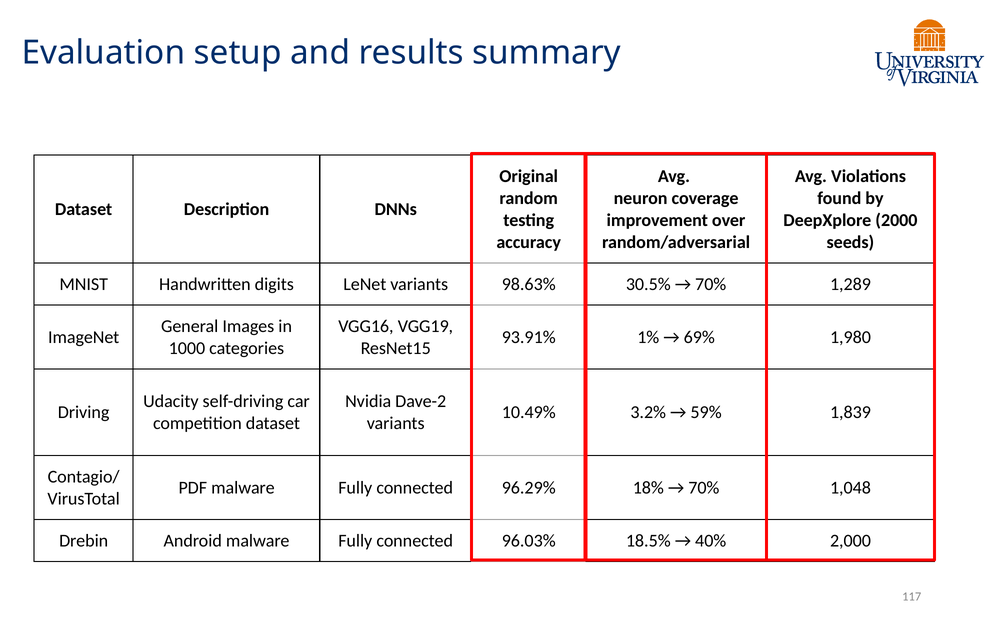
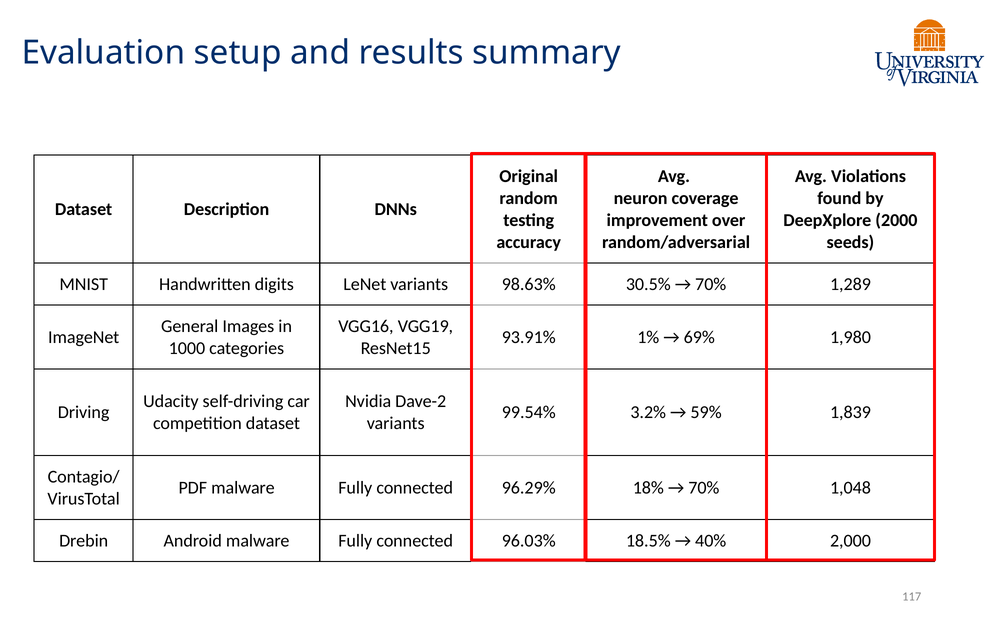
10.49%: 10.49% -> 99.54%
